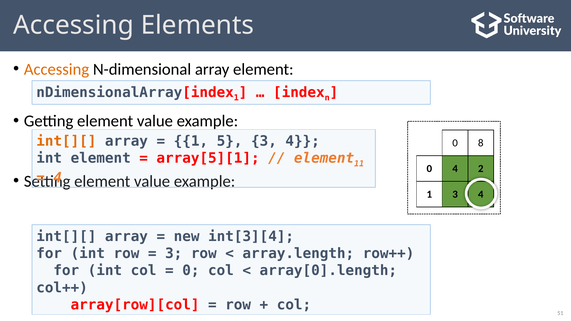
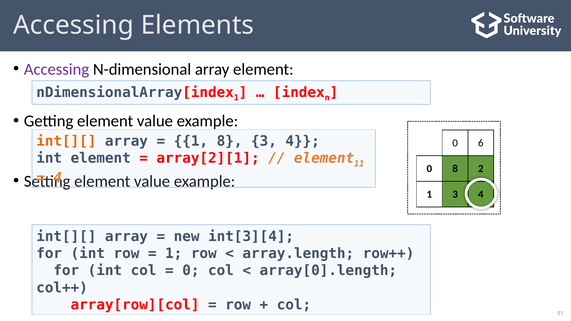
Accessing at (57, 69) colour: orange -> purple
1 5: 5 -> 8
8: 8 -> 6
array[5][1: array[5][1 -> array[2][1
0 4: 4 -> 8
3 at (174, 254): 3 -> 1
